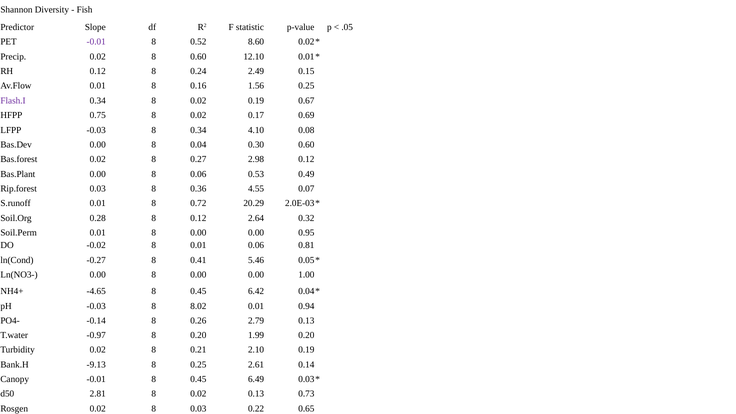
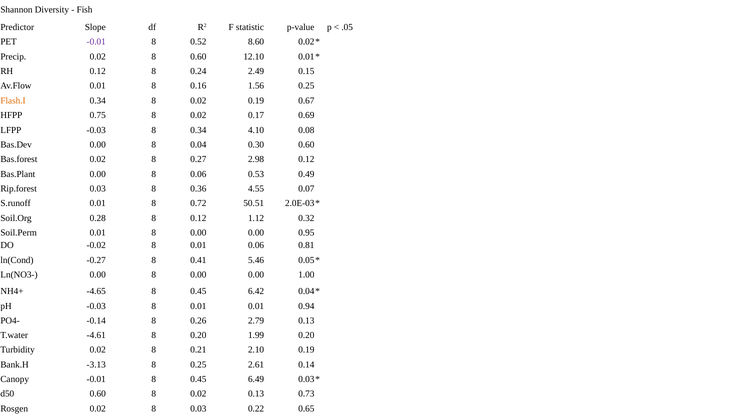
Flash.I colour: purple -> orange
20.29: 20.29 -> 50.51
2.64: 2.64 -> 1.12
-0.03 8 8.02: 8.02 -> 0.01
-0.97: -0.97 -> -4.61
-9.13: -9.13 -> -3.13
d50 2.81: 2.81 -> 0.60
